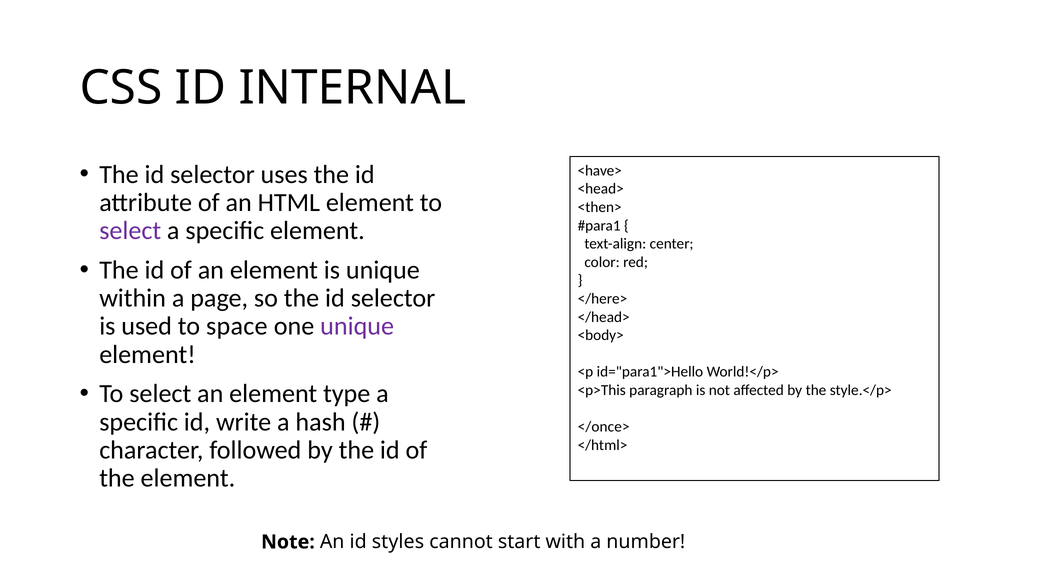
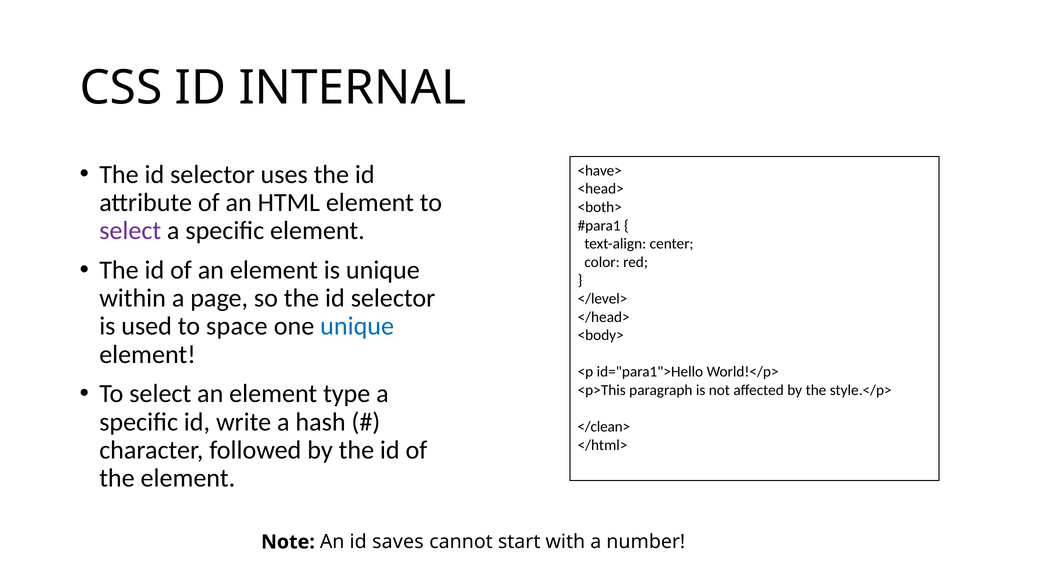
<then>: <then> -> <both>
</here>: </here> -> </level>
unique at (357, 326) colour: purple -> blue
</once>: </once> -> </clean>
styles: styles -> saves
